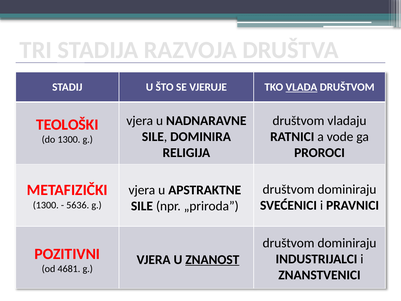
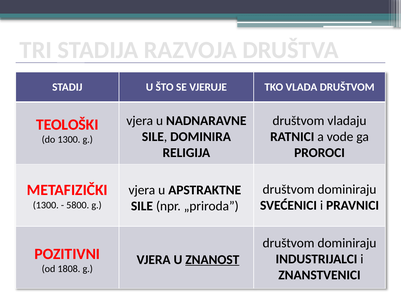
VLADA underline: present -> none
5636: 5636 -> 5800
4681: 4681 -> 1808
